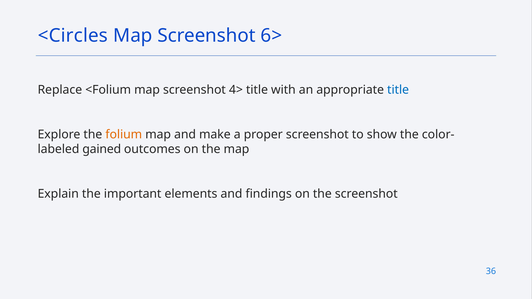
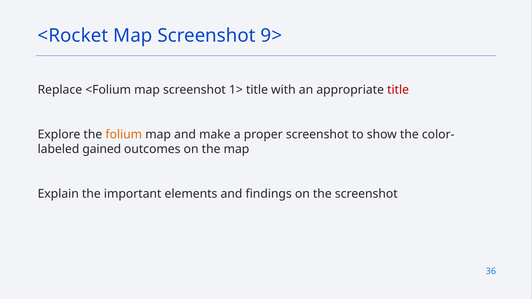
<Circles: <Circles -> <Rocket
6>: 6> -> 9>
4>: 4> -> 1>
title at (398, 90) colour: blue -> red
